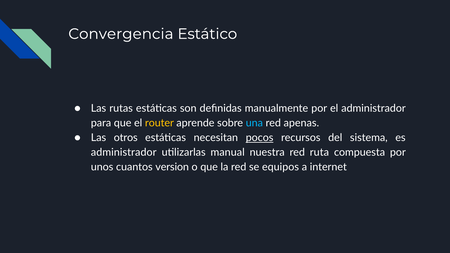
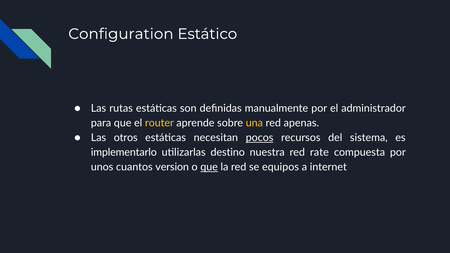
Convergencia: Convergencia -> Configuration
una colour: light blue -> yellow
administrador at (124, 152): administrador -> implementarlo
manual: manual -> destino
ruta: ruta -> rate
que at (209, 167) underline: none -> present
